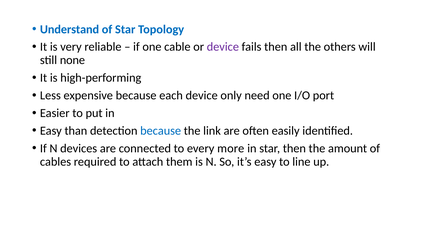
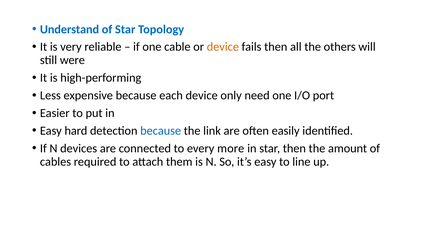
device at (223, 47) colour: purple -> orange
none: none -> were
than: than -> hard
